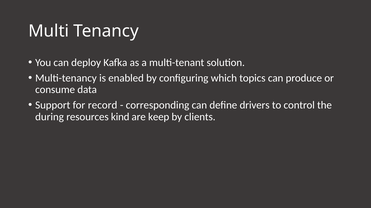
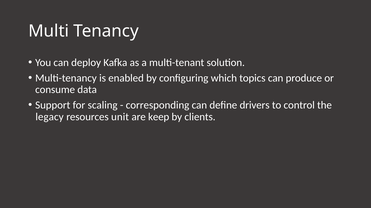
record: record -> scaling
during: during -> legacy
kind: kind -> unit
